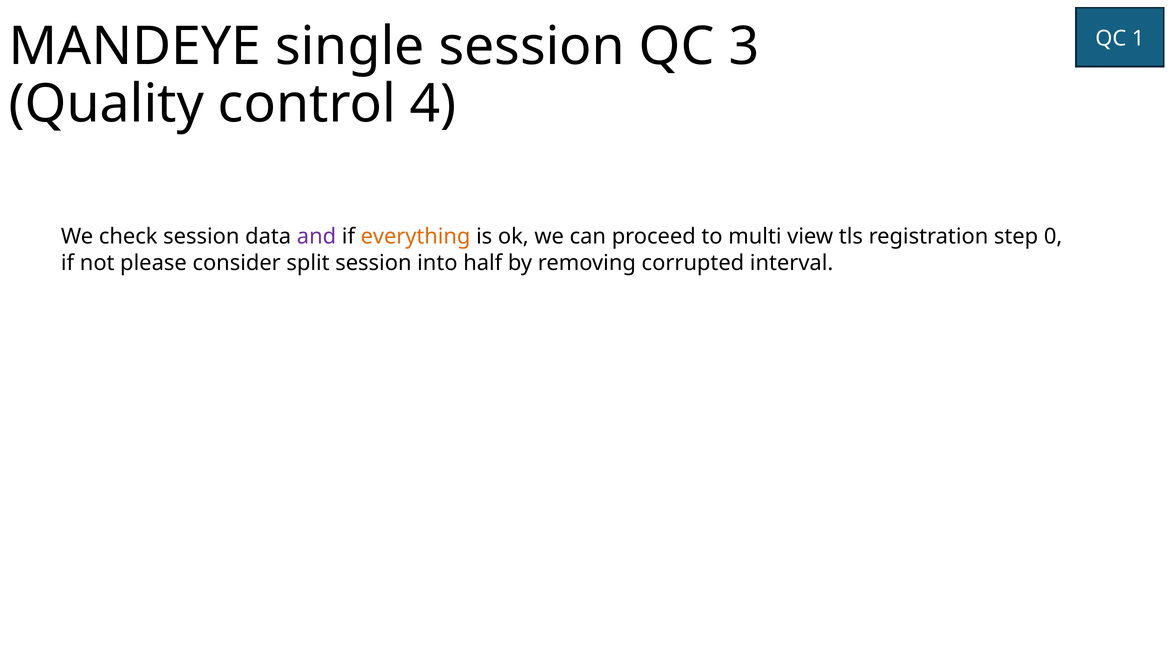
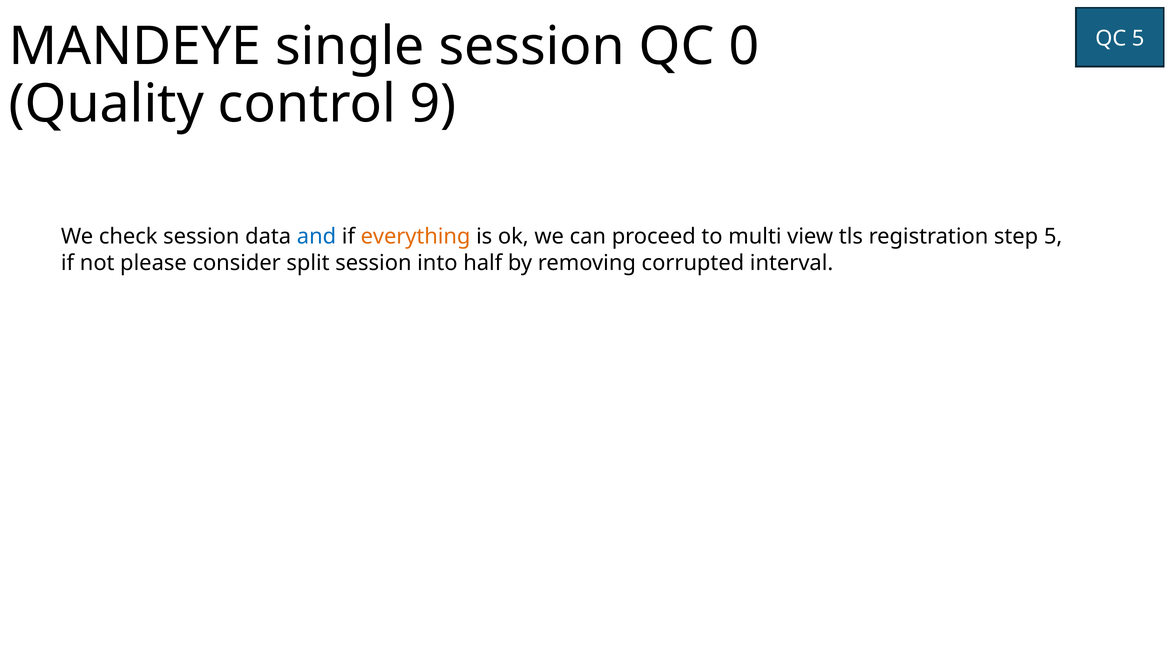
3: 3 -> 0
QC 1: 1 -> 5
4: 4 -> 9
and colour: purple -> blue
step 0: 0 -> 5
